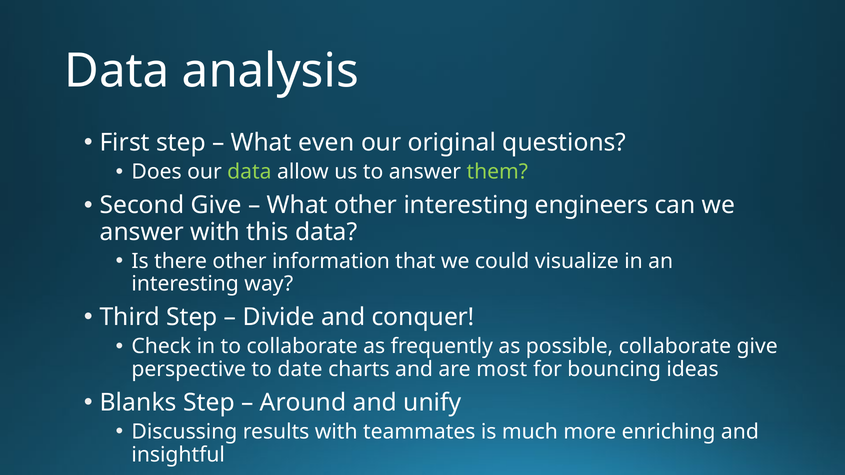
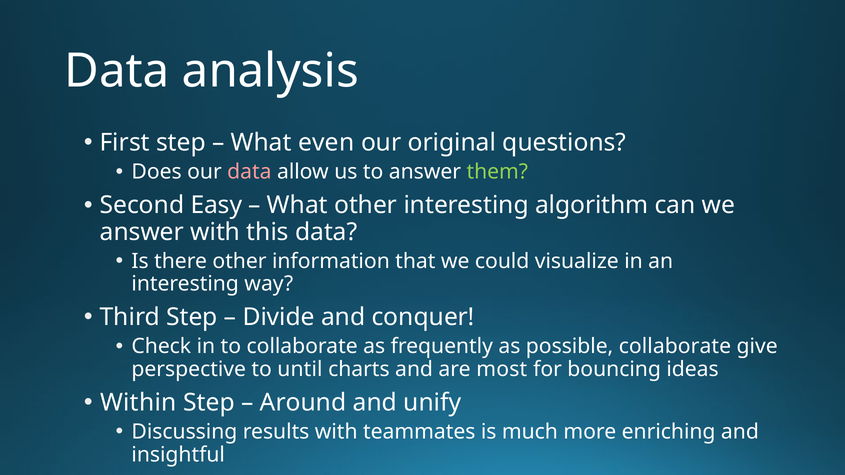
data at (249, 172) colour: light green -> pink
Second Give: Give -> Easy
engineers: engineers -> algorithm
date: date -> until
Blanks: Blanks -> Within
